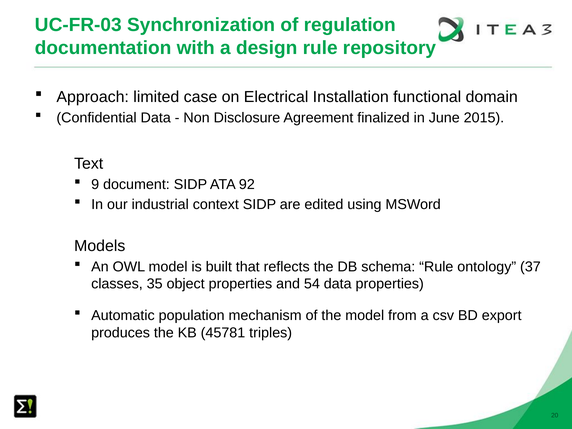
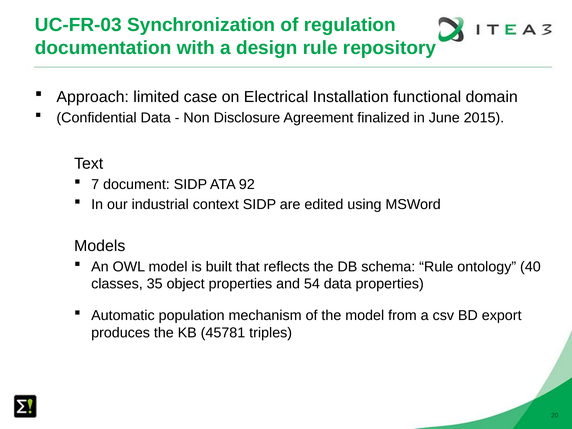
9: 9 -> 7
37: 37 -> 40
